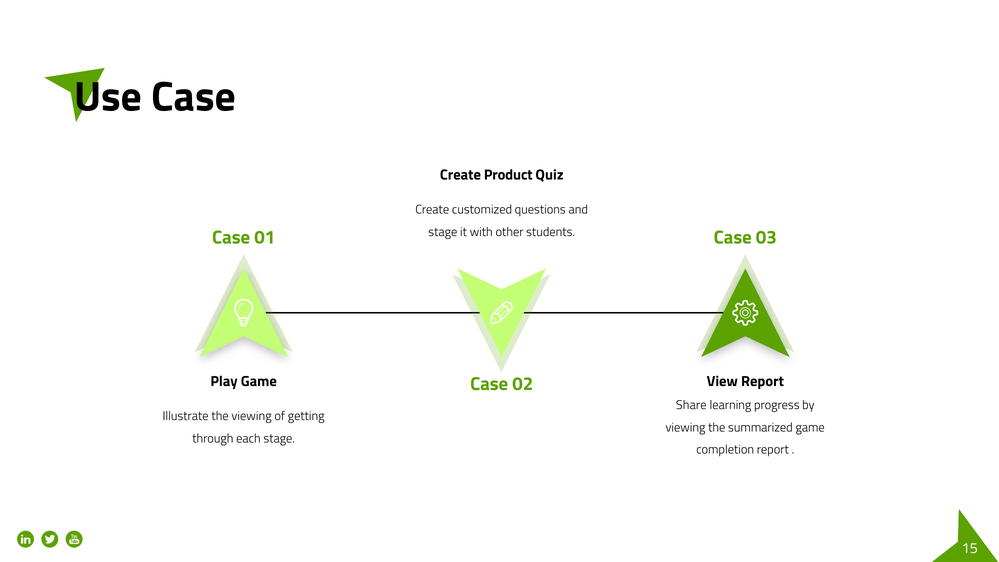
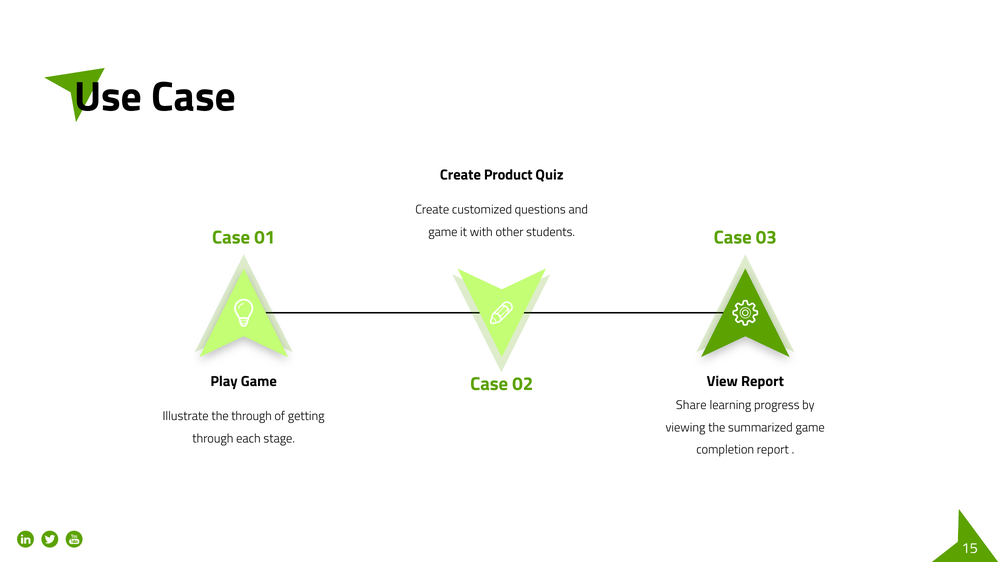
stage at (443, 232): stage -> game
the viewing: viewing -> through
